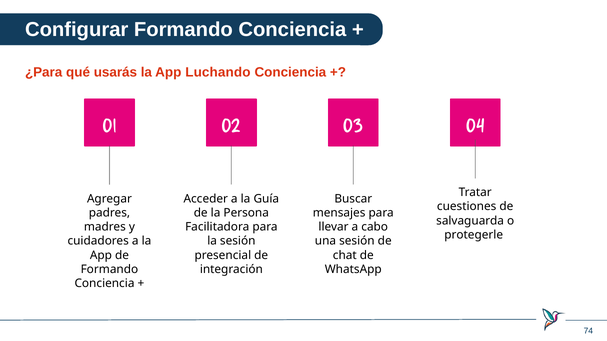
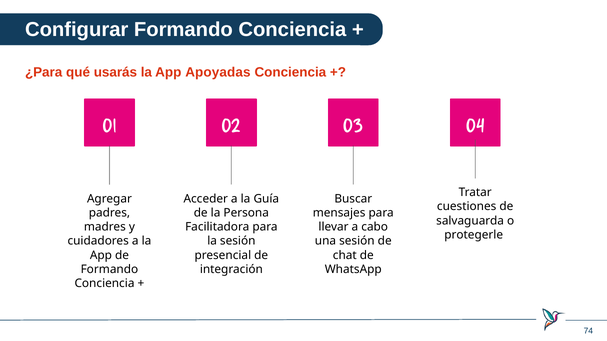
Luchando: Luchando -> Apoyadas
